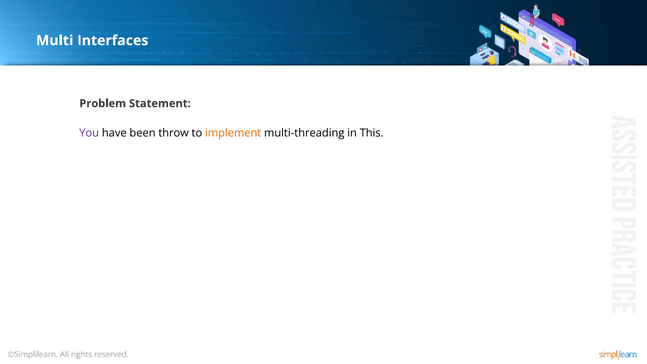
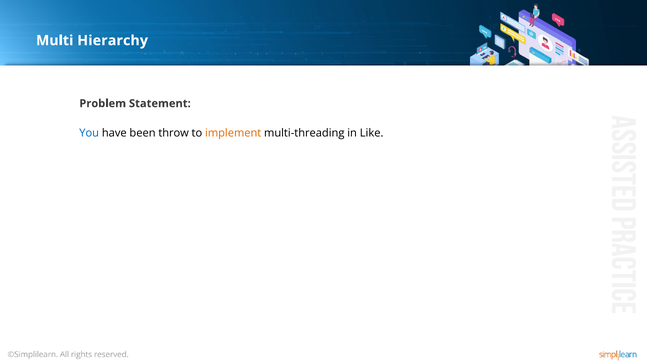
Interfaces: Interfaces -> Hierarchy
You colour: purple -> blue
This: This -> Like
